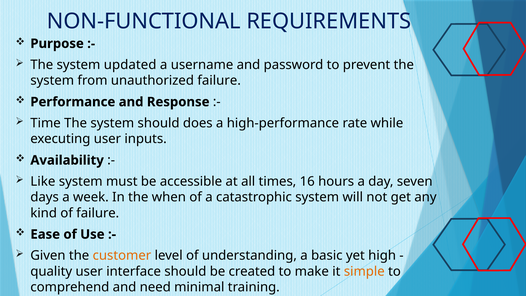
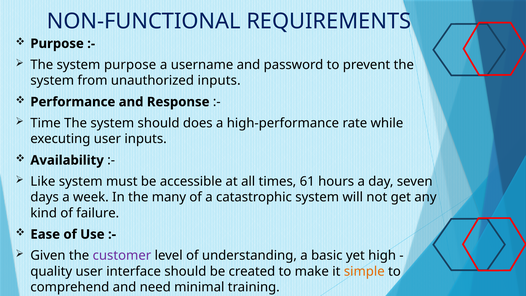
system updated: updated -> purpose
unauthorized failure: failure -> inputs
16: 16 -> 61
when: when -> many
customer colour: orange -> purple
